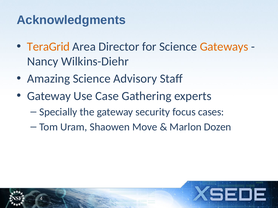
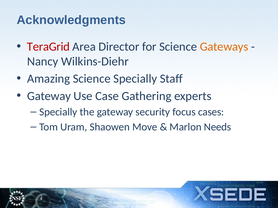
TeraGrid colour: orange -> red
Science Advisory: Advisory -> Specially
Dozen: Dozen -> Needs
